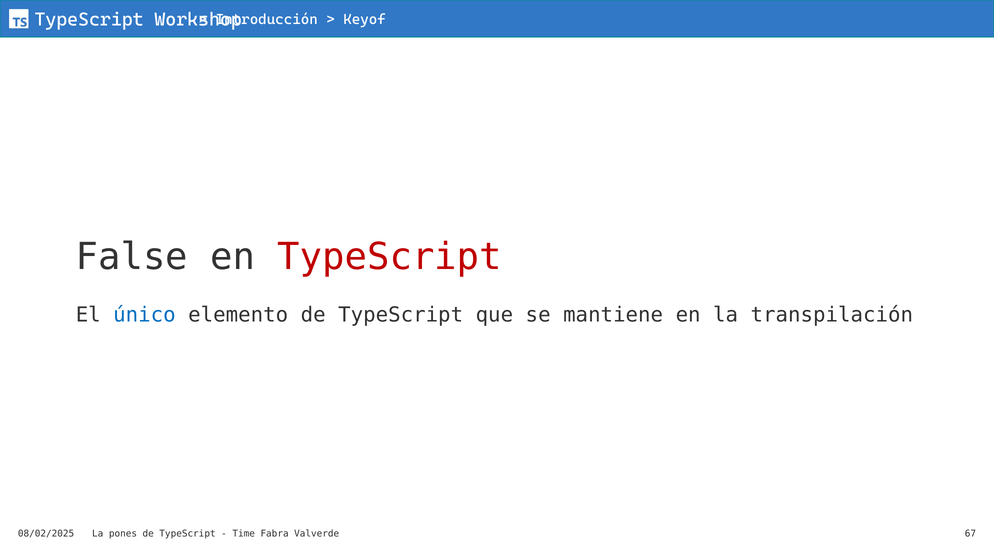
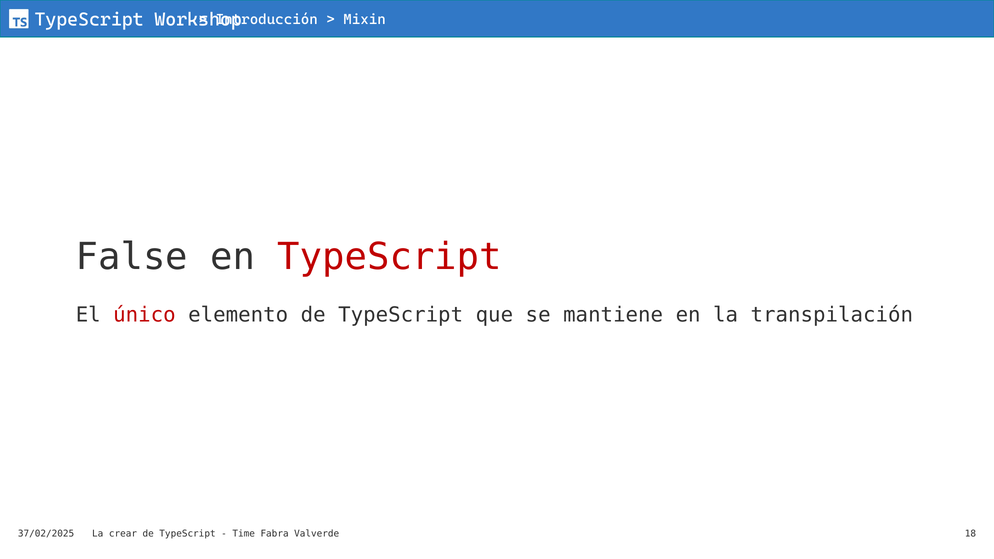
Keyof: Keyof -> Mixin
único colour: blue -> red
08/02/2025: 08/02/2025 -> 37/02/2025
pones: pones -> crear
67: 67 -> 18
